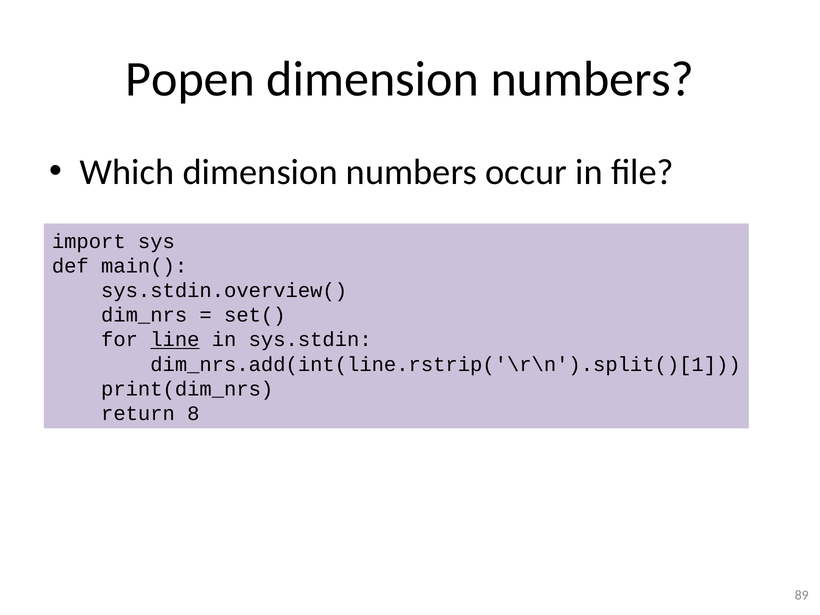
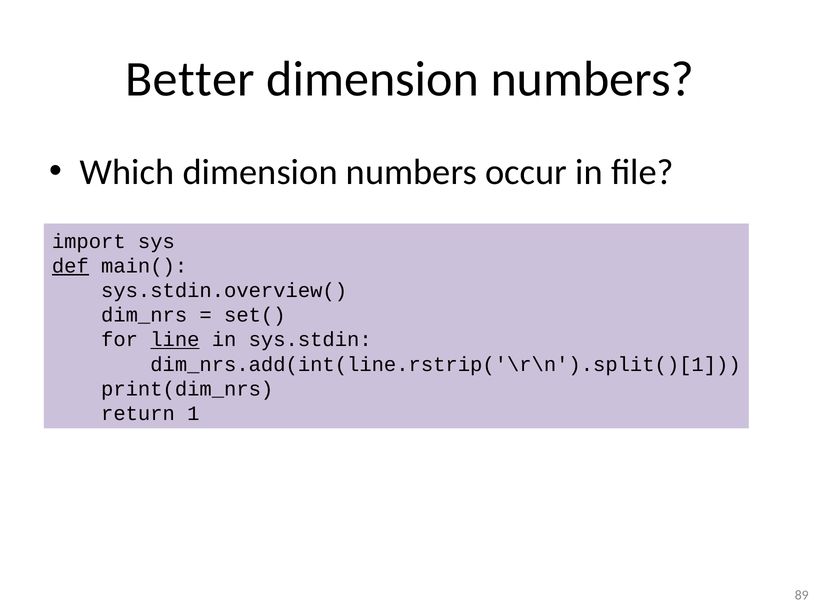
Popen: Popen -> Better
def underline: none -> present
8: 8 -> 1
